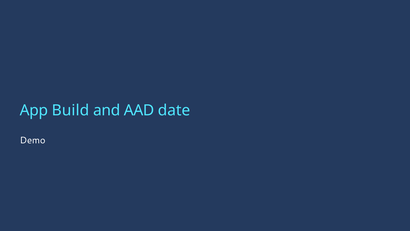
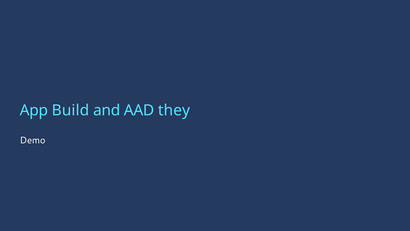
date: date -> they
